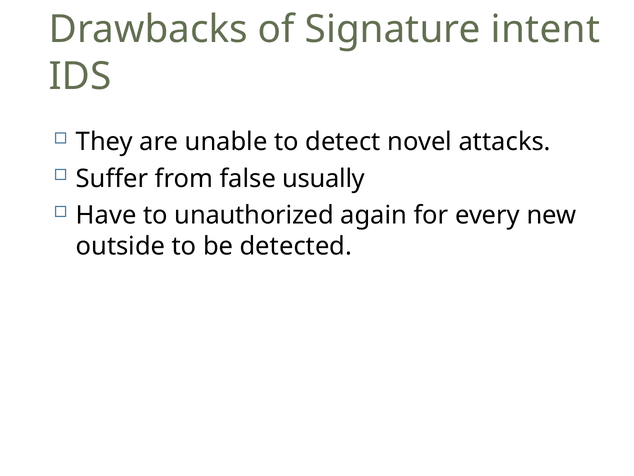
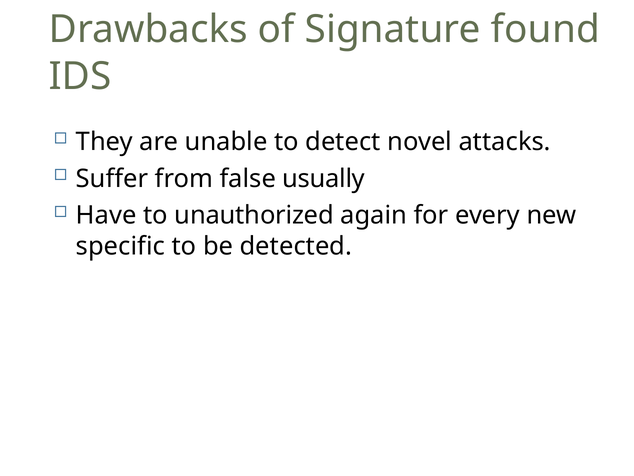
intent: intent -> found
outside: outside -> specific
